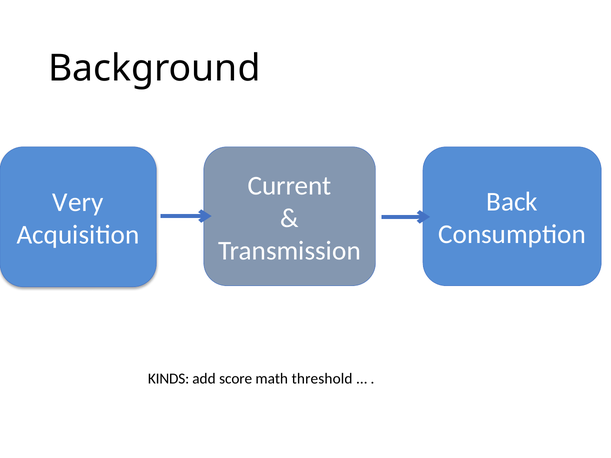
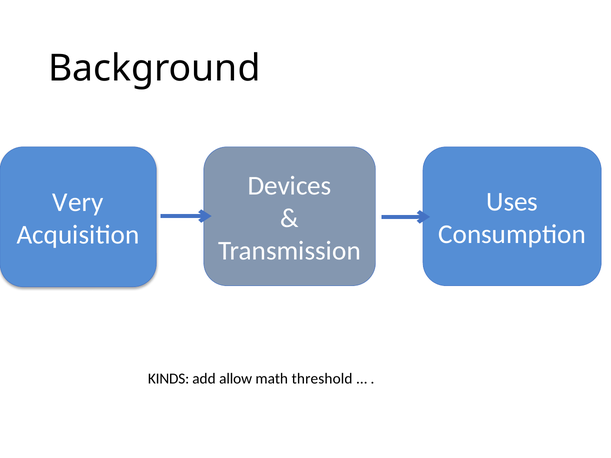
Current: Current -> Devices
Back: Back -> Uses
score: score -> allow
